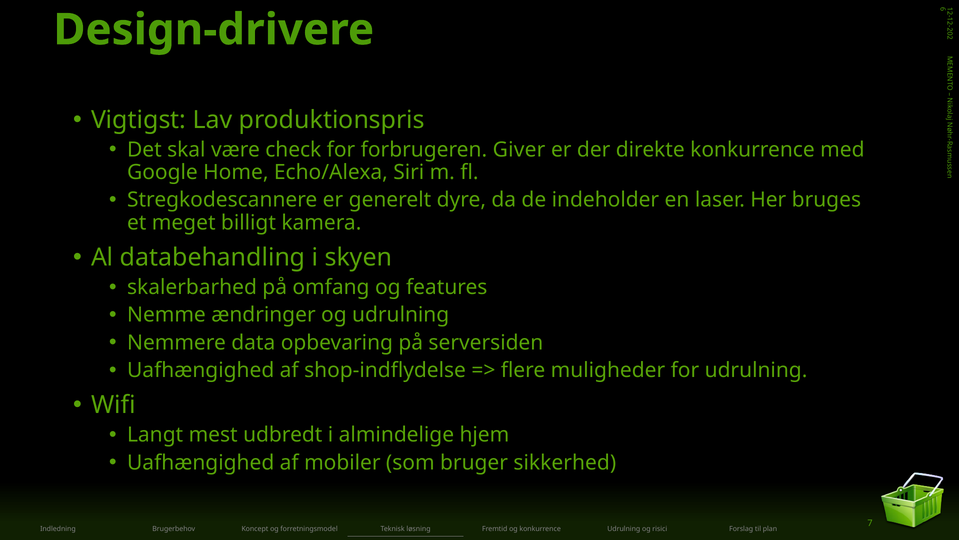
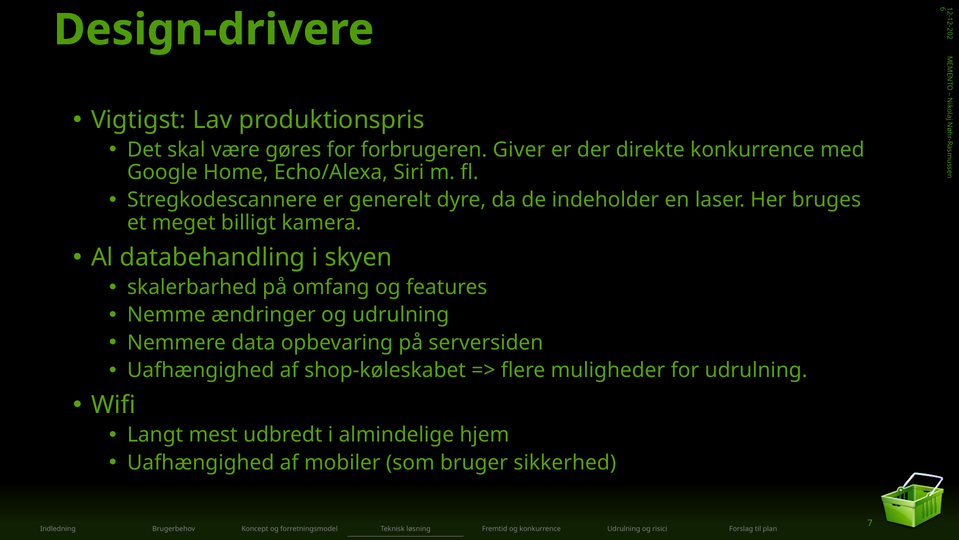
check: check -> gøres
shop-indflydelse: shop-indflydelse -> shop-køleskabet
